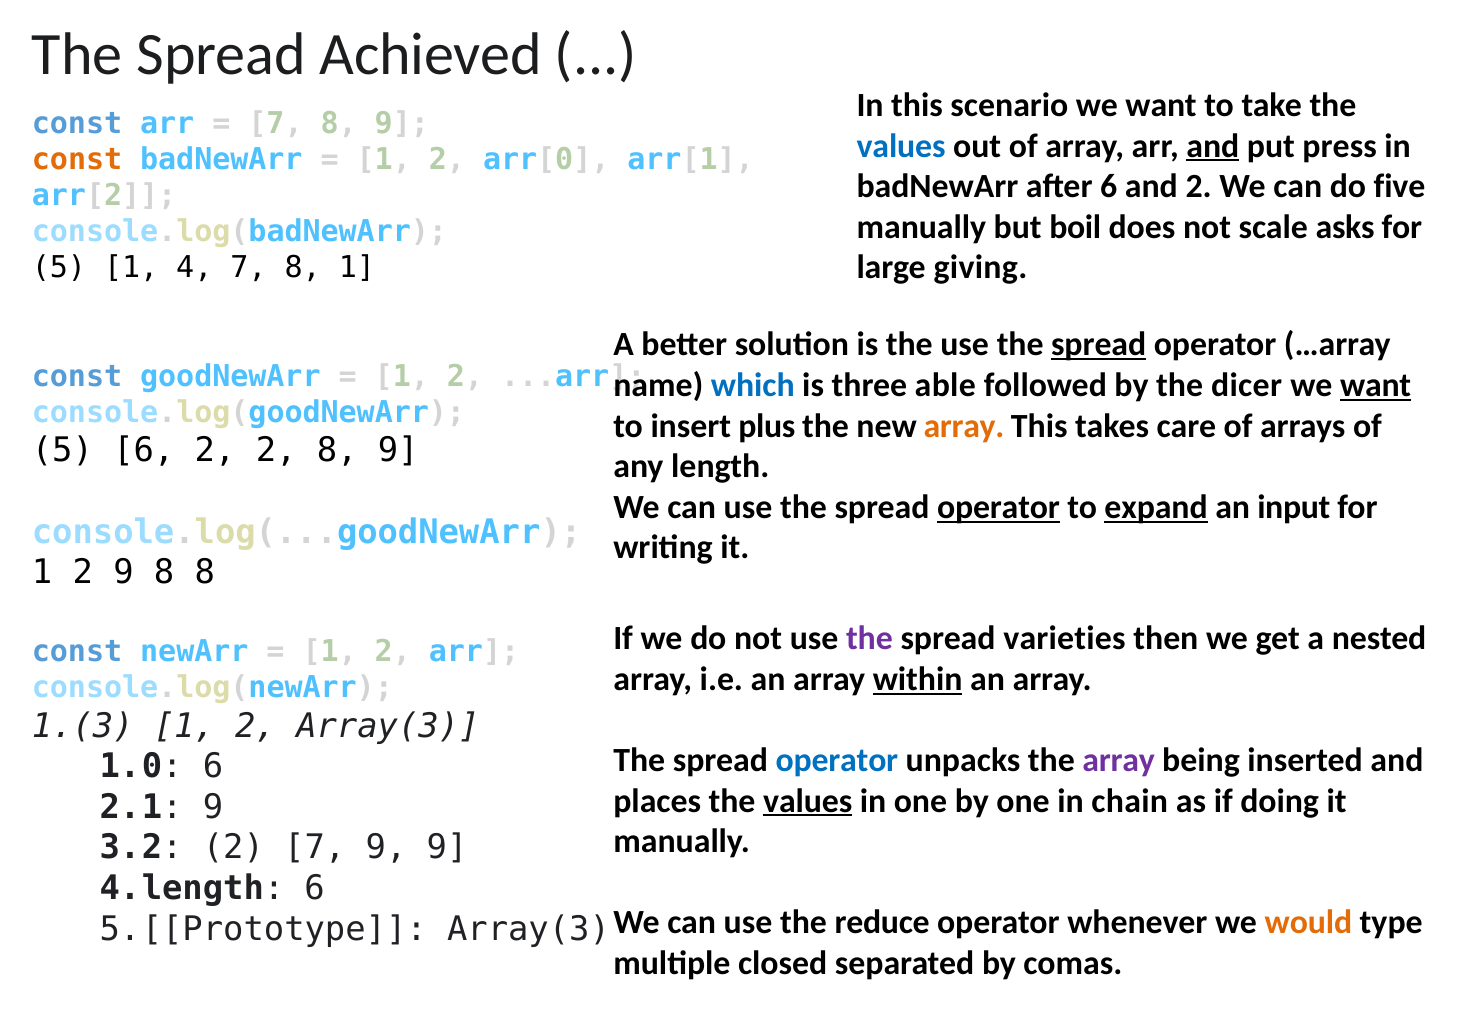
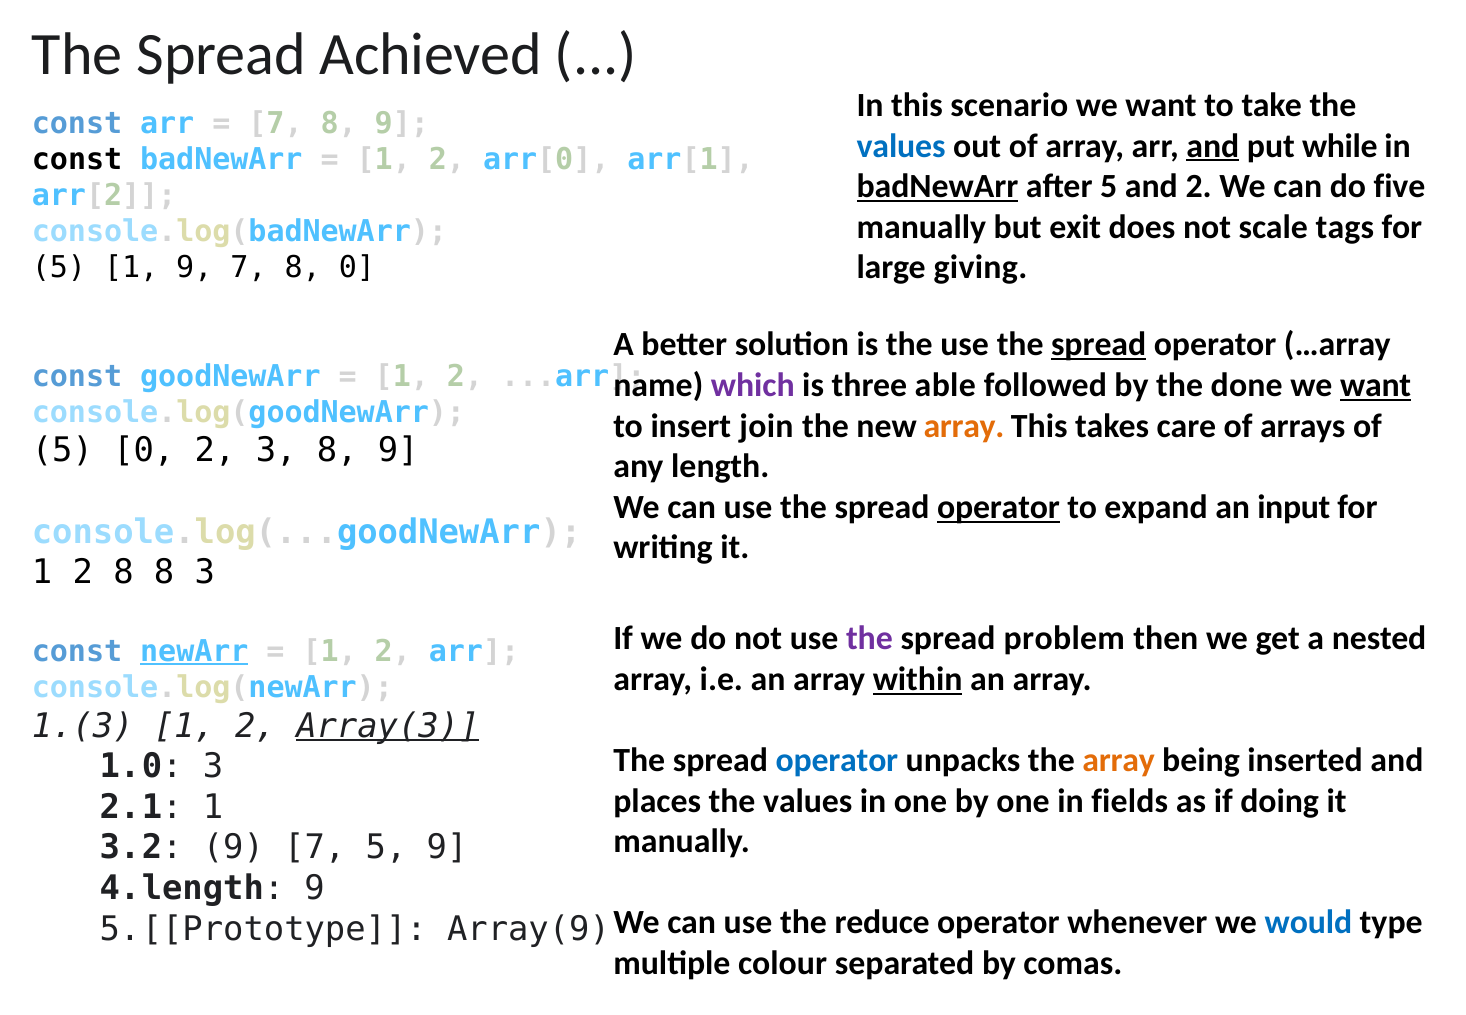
press: press -> while
const at (77, 160) colour: orange -> black
badNewArr at (937, 186) underline: none -> present
after 6: 6 -> 5
boil: boil -> exit
asks: asks -> tags
1 4: 4 -> 9
8 1: 1 -> 0
which colour: blue -> purple
dicer: dicer -> done
plus: plus -> join
5 6: 6 -> 0
2 2: 2 -> 3
expand underline: present -> none
2 9: 9 -> 8
8 8: 8 -> 3
varieties: varieties -> problem
newArr underline: none -> present
Array(3 at (388, 726) underline: none -> present
array at (1119, 760) colour: purple -> orange
6 at (213, 766): 6 -> 3
values at (808, 801) underline: present -> none
chain: chain -> fields
9 at (213, 807): 9 -> 1
2 at (233, 848): 2 -> 9
7 9: 9 -> 5
6 at (315, 888): 6 -> 9
would colour: orange -> blue
Array(3 at (528, 929): Array(3 -> Array(9
closed: closed -> colour
